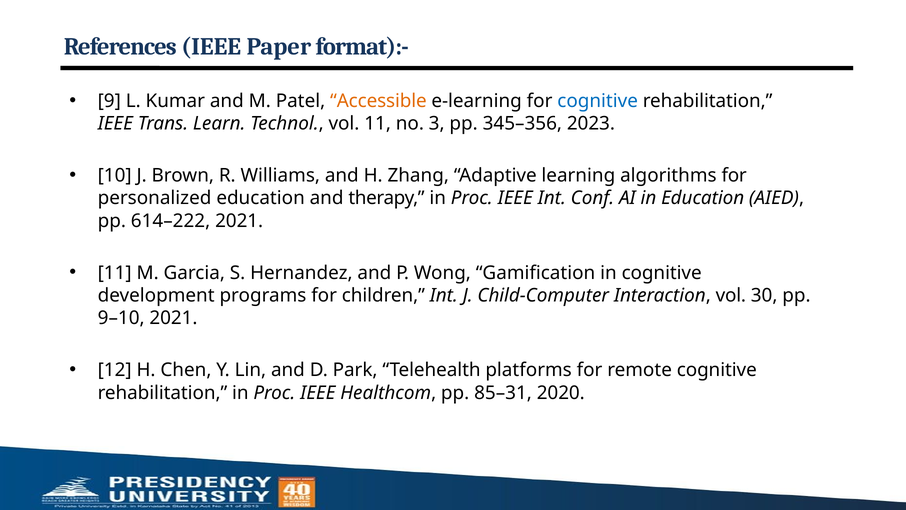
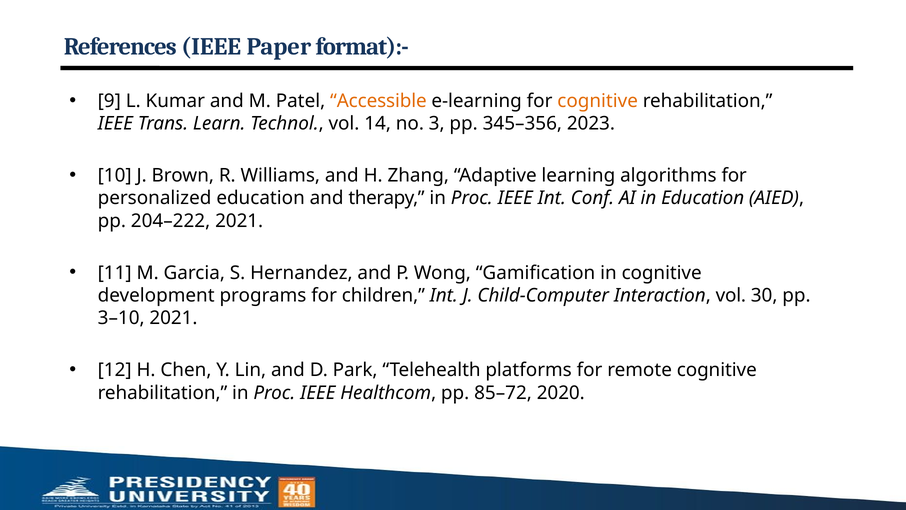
cognitive at (598, 101) colour: blue -> orange
vol 11: 11 -> 14
614–222: 614–222 -> 204–222
9–10: 9–10 -> 3–10
85–31: 85–31 -> 85–72
